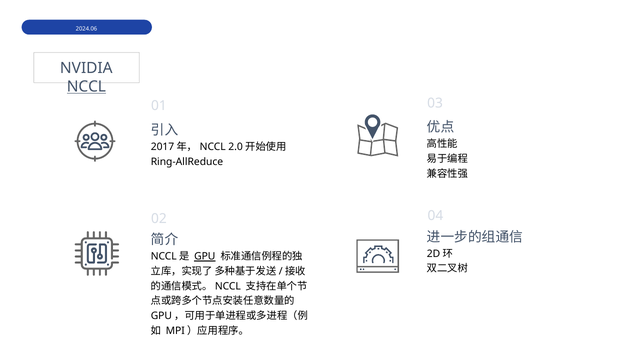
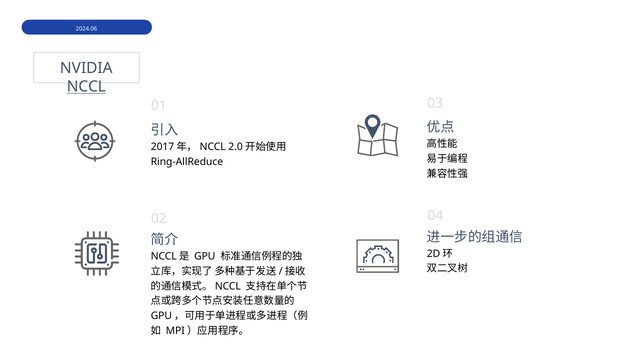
GPU underline: present -> none
